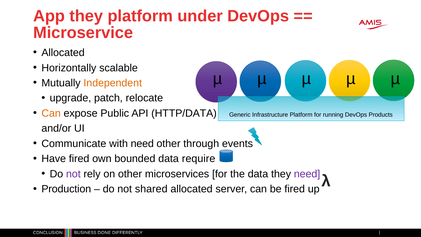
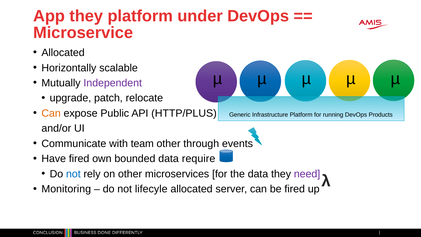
Independent colour: orange -> purple
HTTP/DATA: HTTP/DATA -> HTTP/PLUS
with need: need -> team
not at (73, 174) colour: purple -> blue
Production: Production -> Monitoring
shared: shared -> lifecyle
